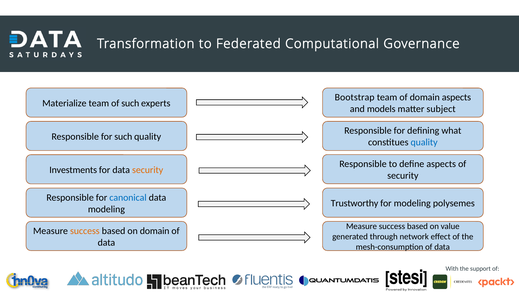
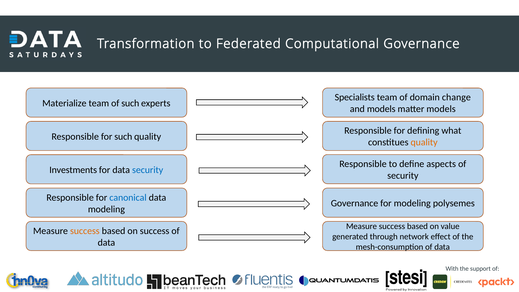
Bootstrap: Bootstrap -> Specialists
domain aspects: aspects -> change
matter subject: subject -> models
quality at (424, 142) colour: blue -> orange
security at (148, 170) colour: orange -> blue
Trustworthy at (355, 203): Trustworthy -> Governance
on domain: domain -> success
